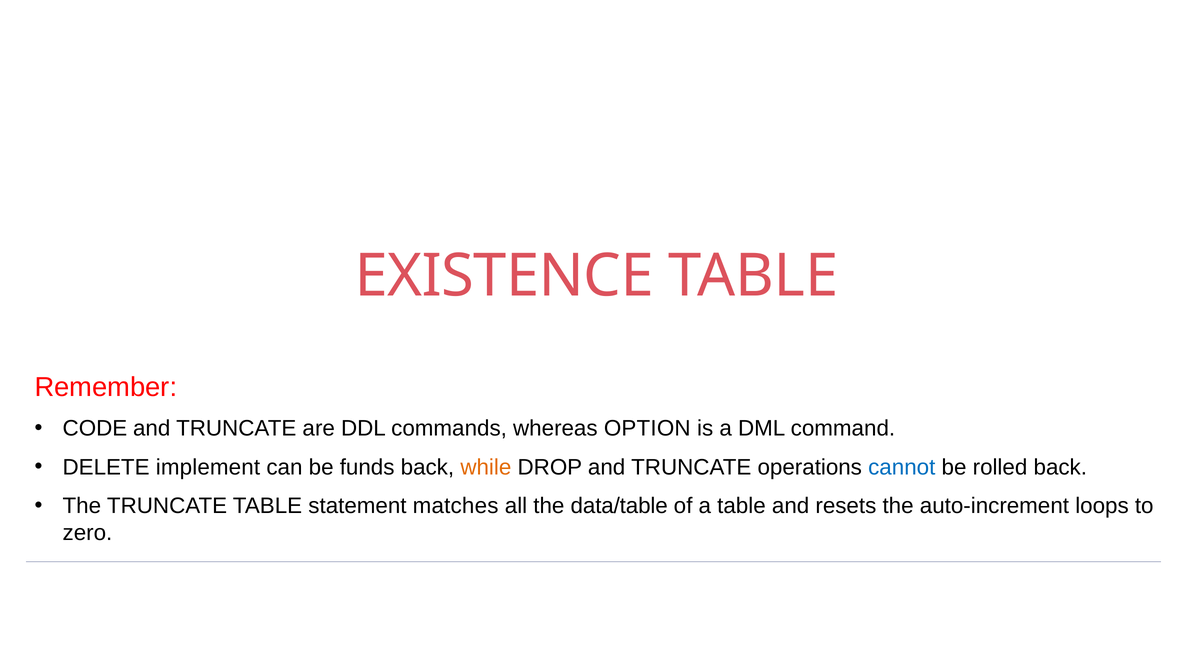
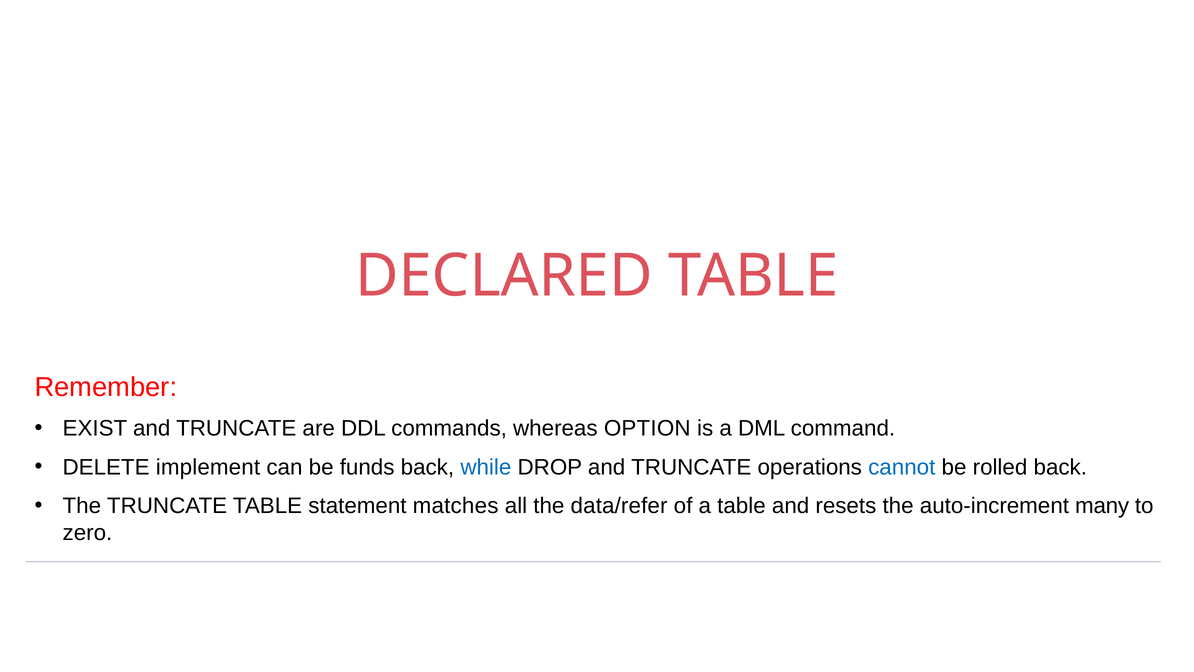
EXISTENCE: EXISTENCE -> DECLARED
CODE: CODE -> EXIST
while colour: orange -> blue
data/table: data/table -> data/refer
loops: loops -> many
